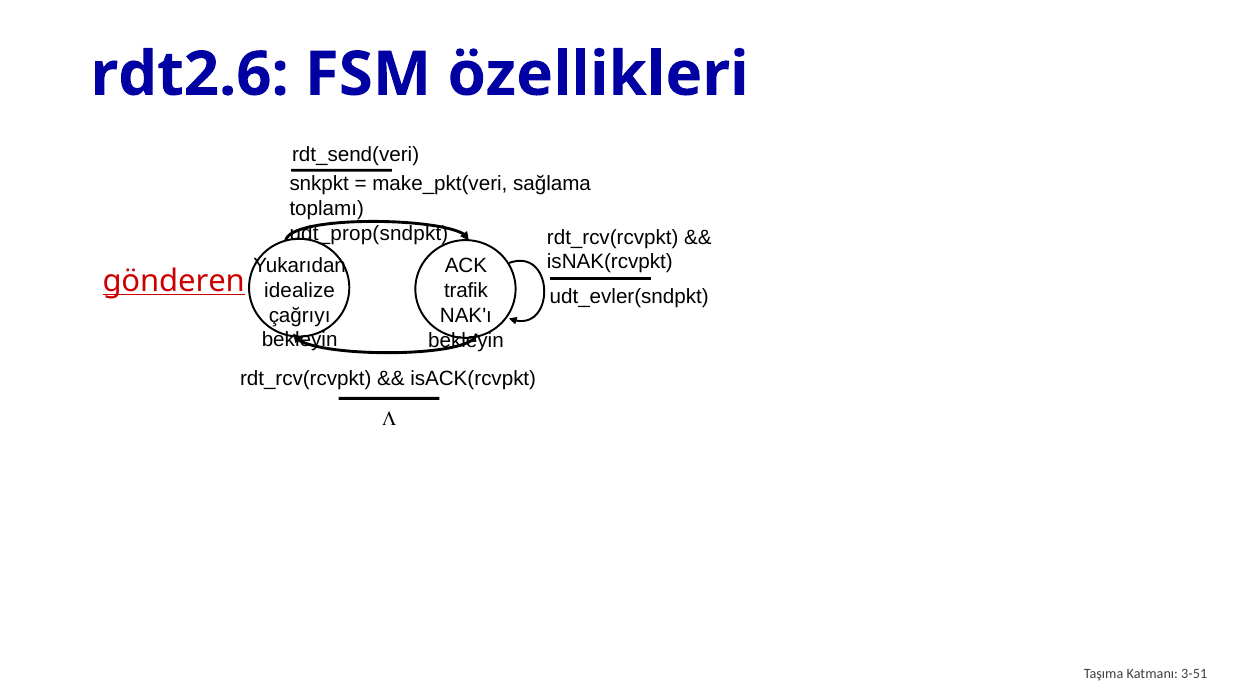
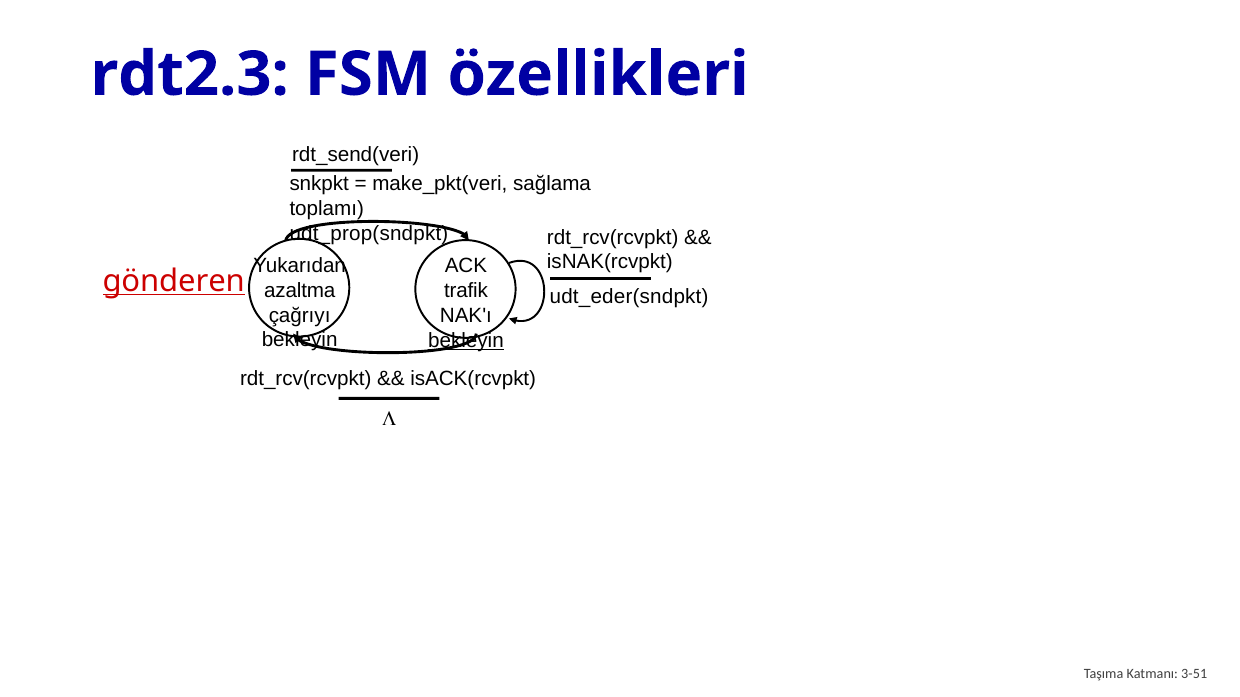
rdt2.6: rdt2.6 -> rdt2.3
idealize: idealize -> azaltma
udt_evler(sndpkt: udt_evler(sndpkt -> udt_eder(sndpkt
bekleyin at (466, 341) underline: none -> present
